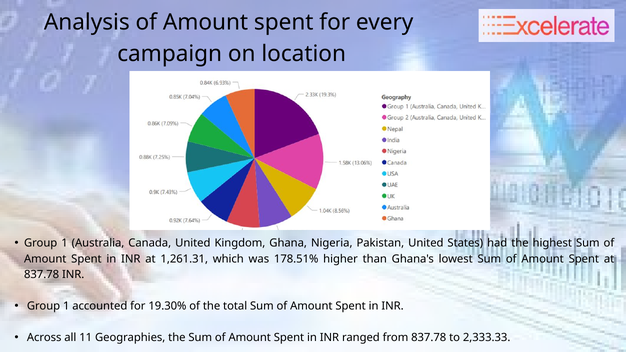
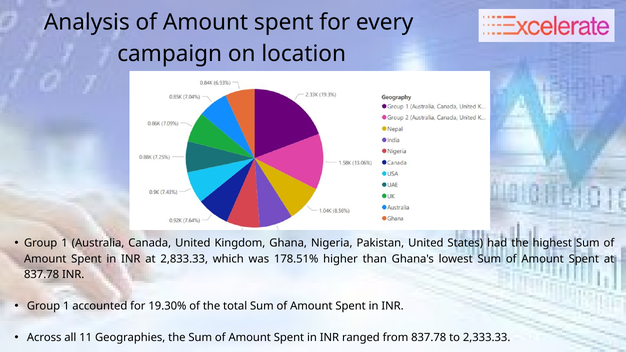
1,261.31: 1,261.31 -> 2,833.33
